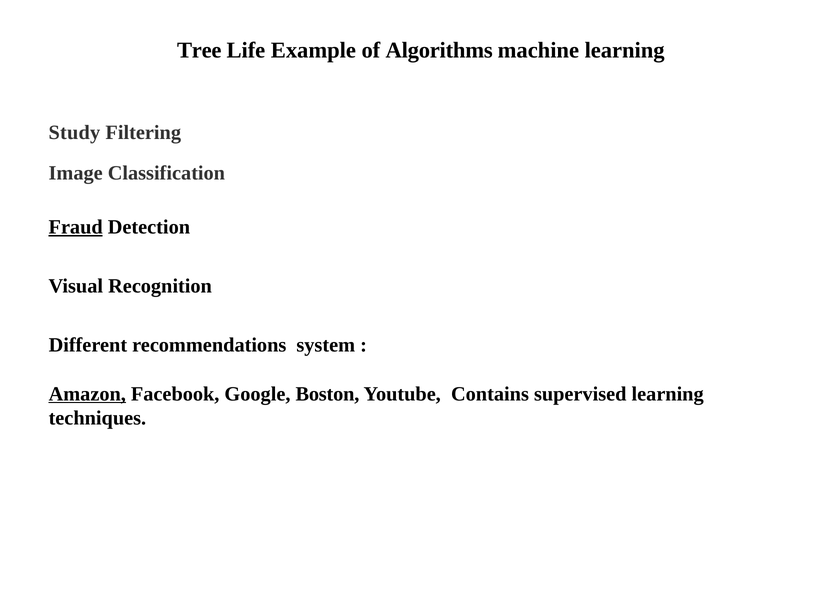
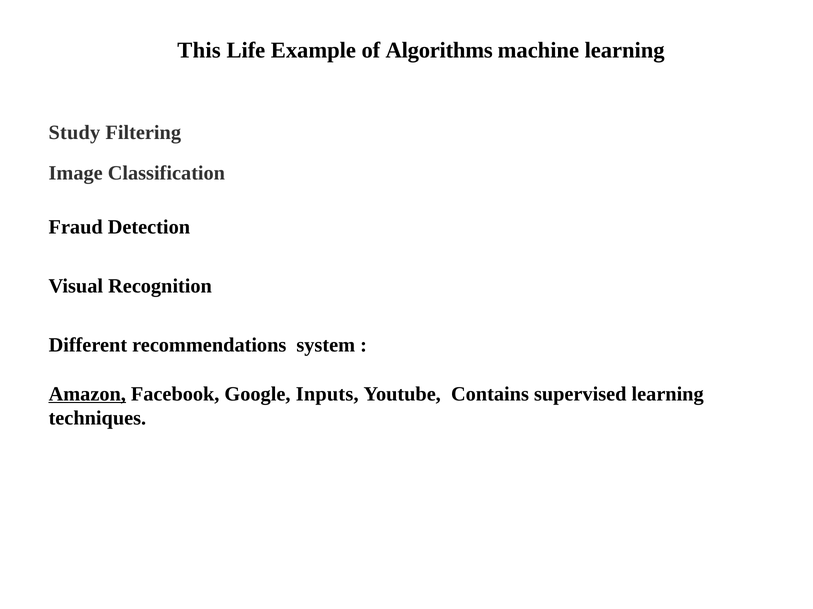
Tree: Tree -> This
Fraud underline: present -> none
Boston: Boston -> Inputs
